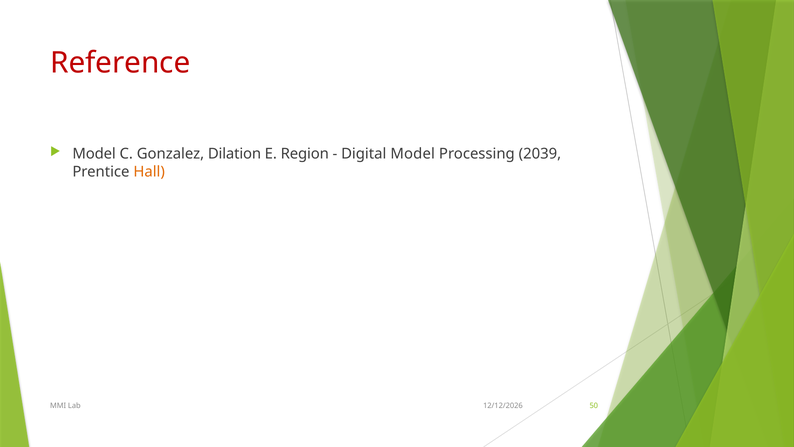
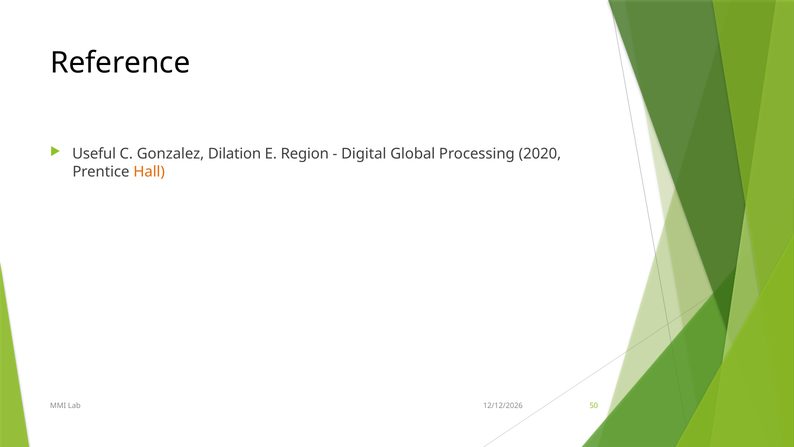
Reference colour: red -> black
Model at (94, 154): Model -> Useful
Digital Model: Model -> Global
2039: 2039 -> 2020
